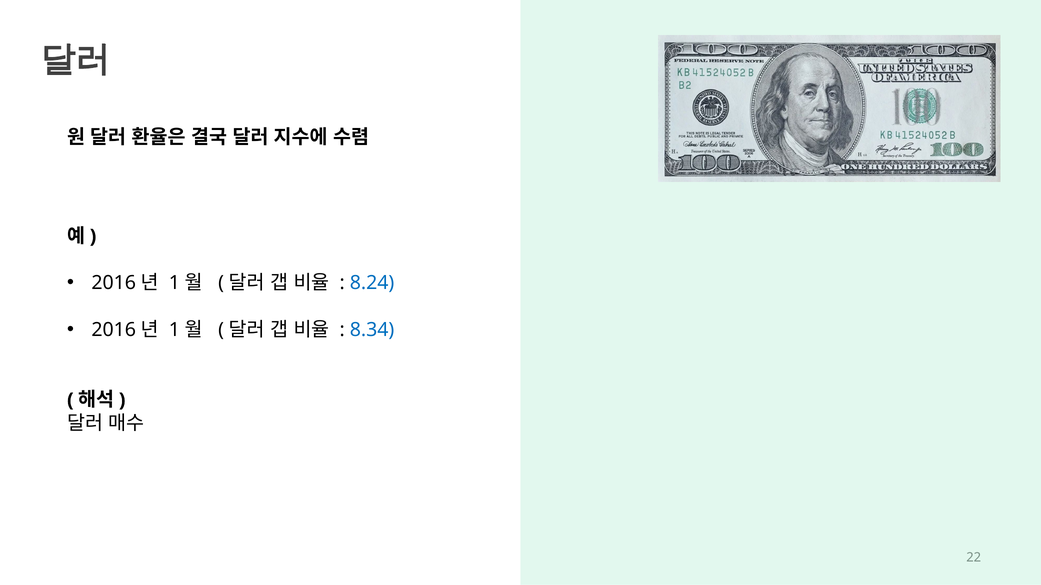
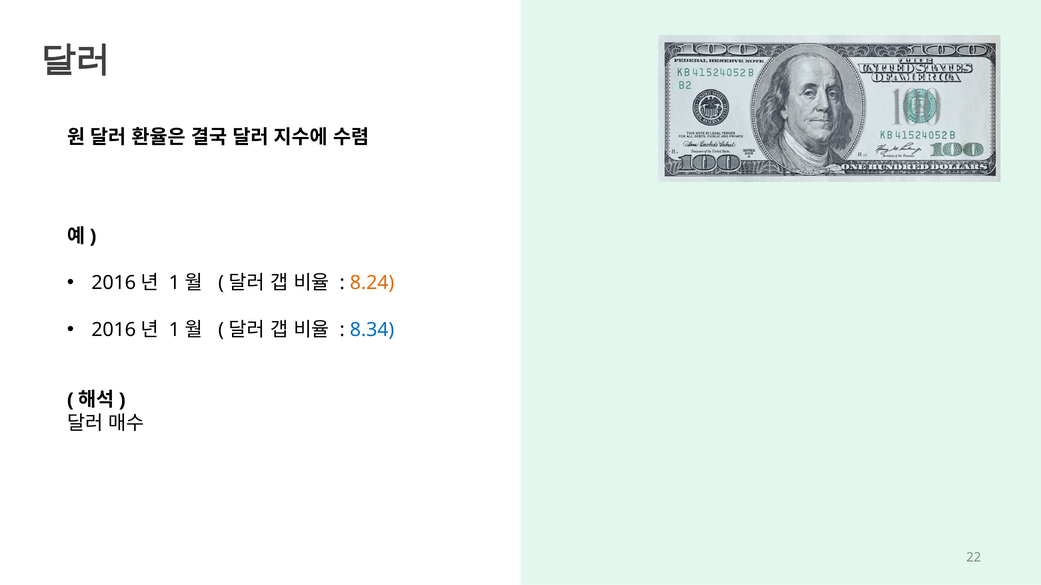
8.24 colour: blue -> orange
